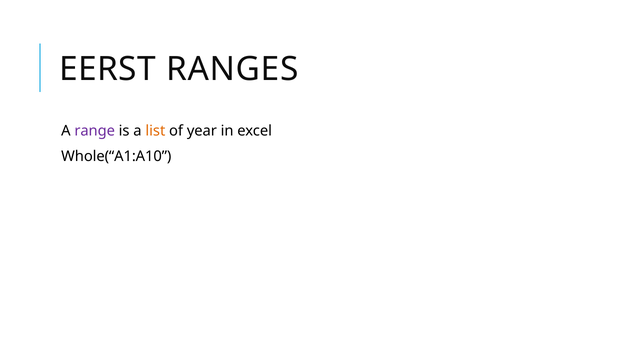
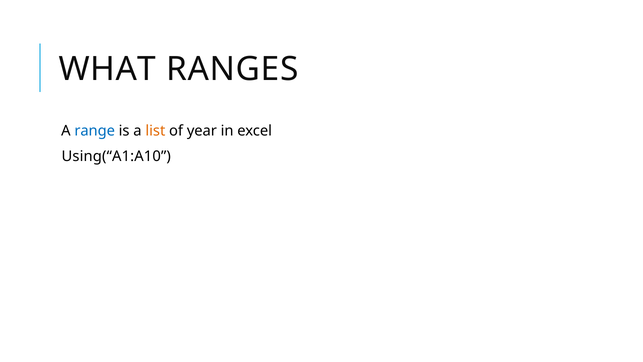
EERST: EERST -> WHAT
range colour: purple -> blue
Whole(“A1:A10: Whole(“A1:A10 -> Using(“A1:A10
